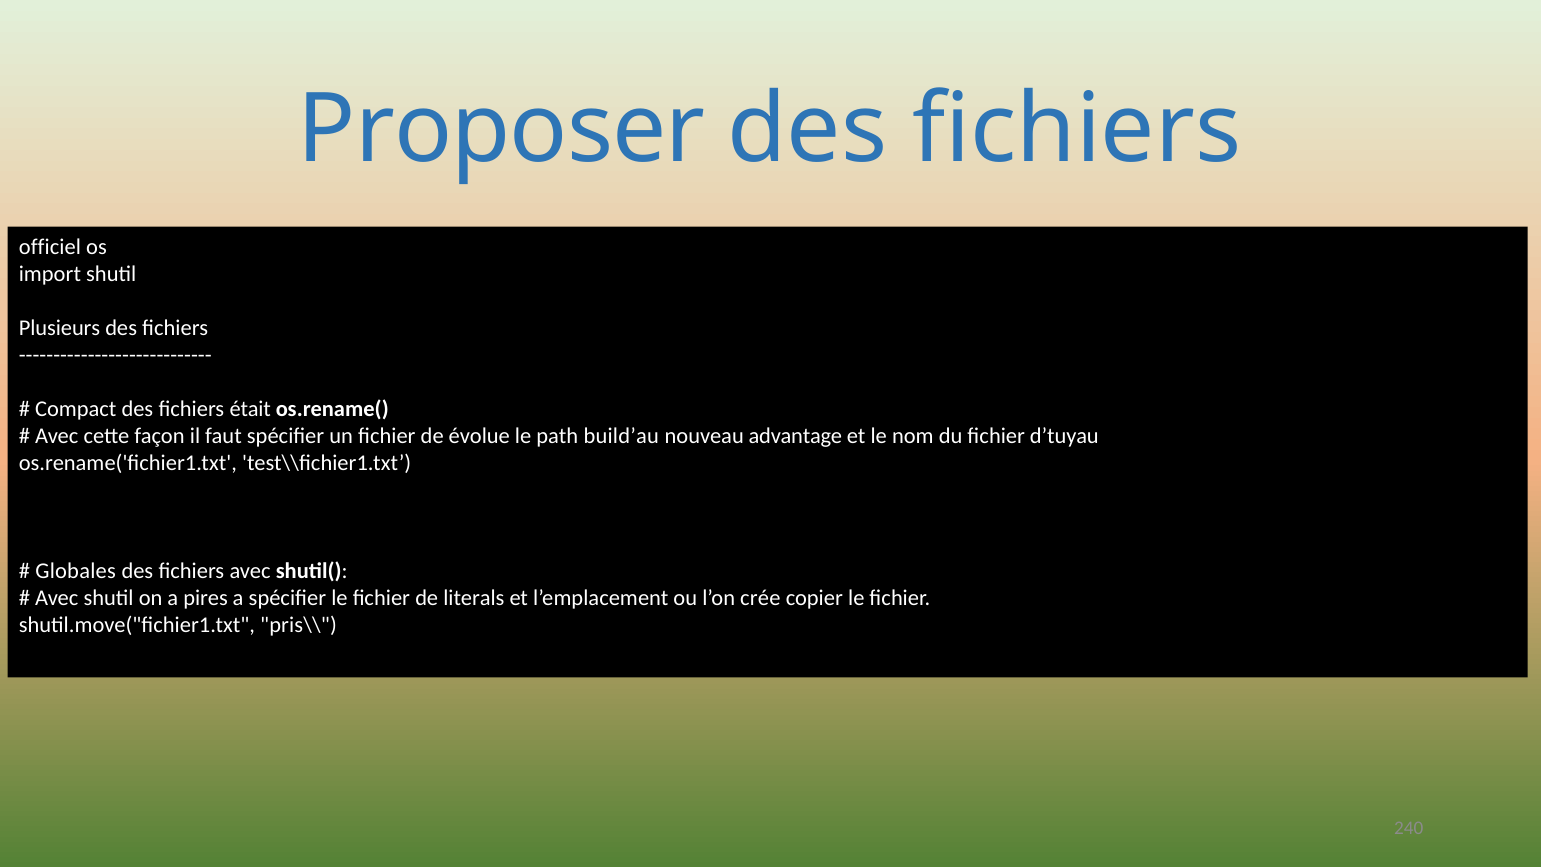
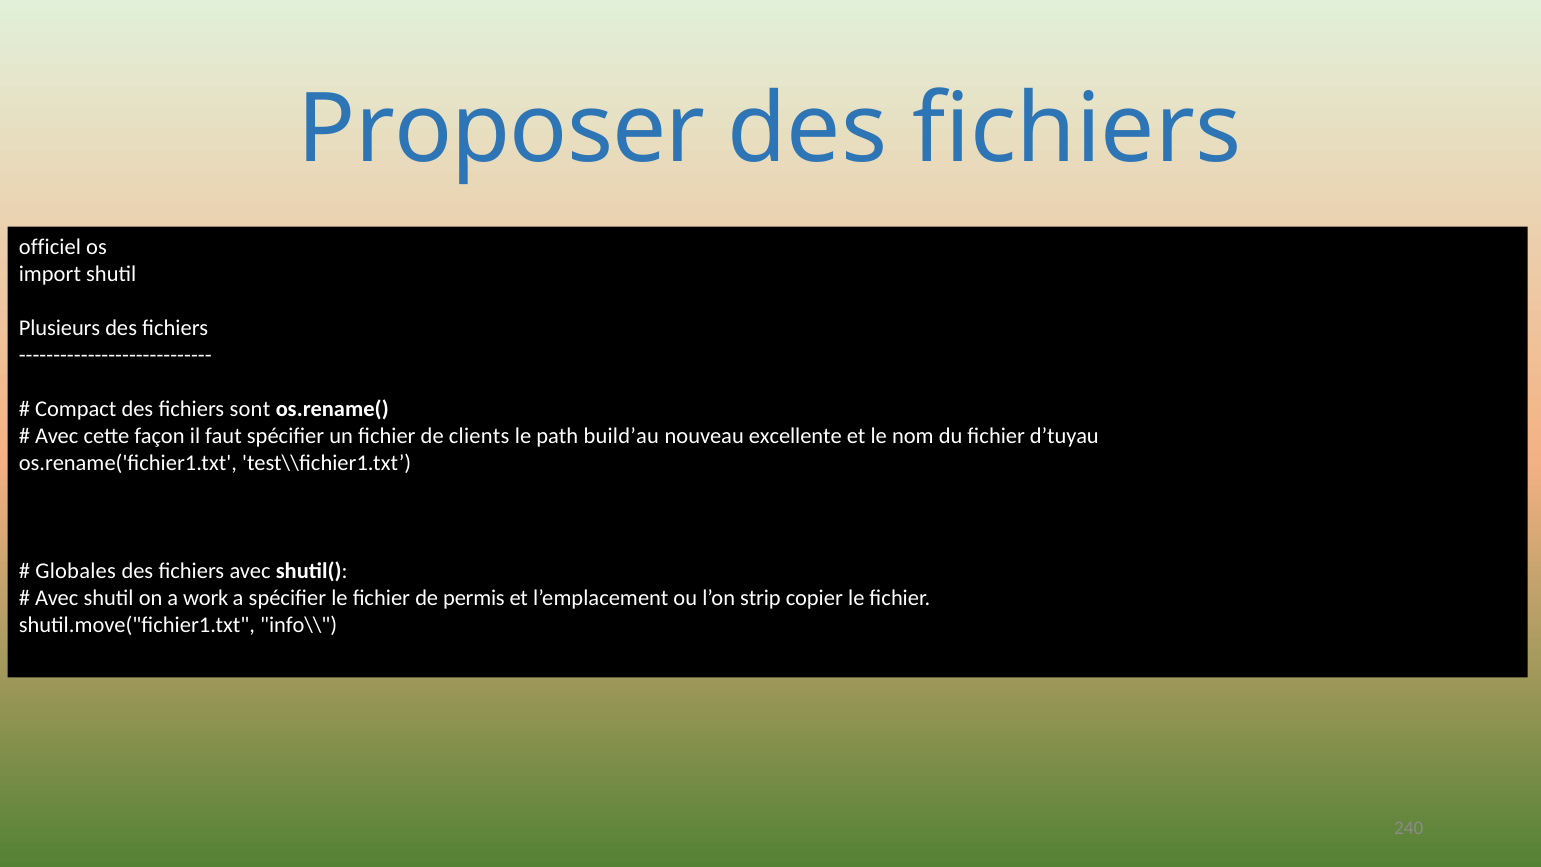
était: était -> sont
évolue: évolue -> clients
advantage: advantage -> excellente
pires: pires -> work
literals: literals -> permis
crée: crée -> strip
pris\\: pris\\ -> info\\
